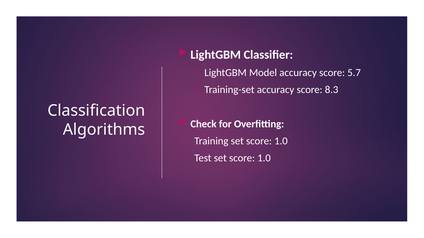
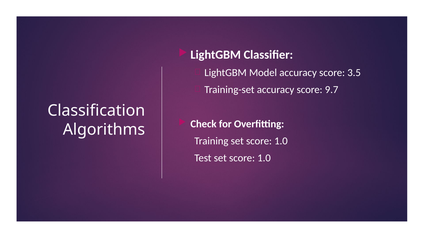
5.7: 5.7 -> 3.5
8.3: 8.3 -> 9.7
